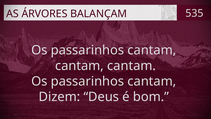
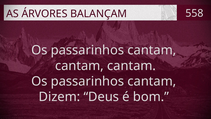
535: 535 -> 558
